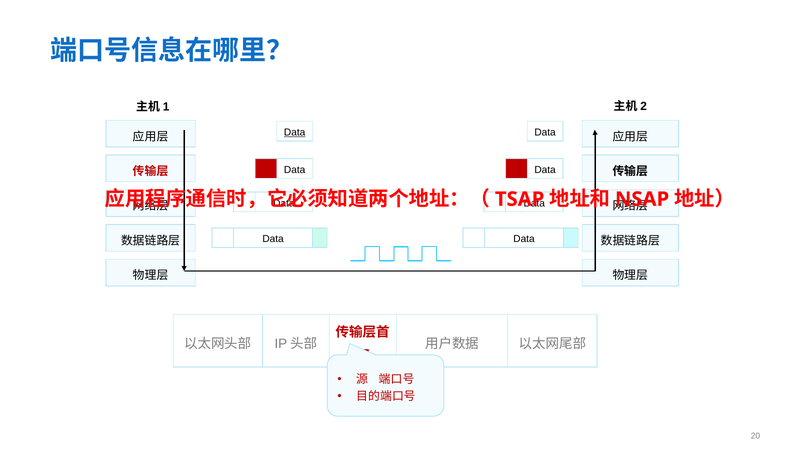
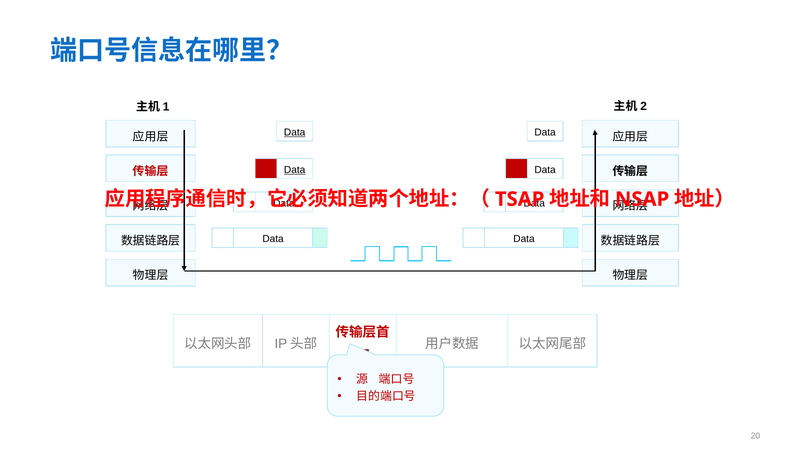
Data at (295, 170) underline: none -> present
